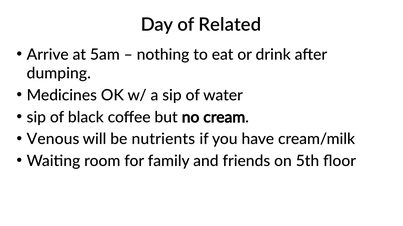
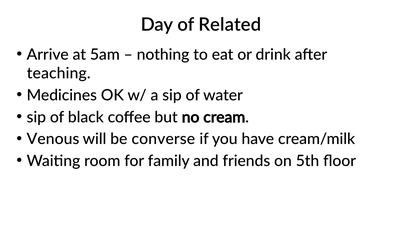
dumping: dumping -> teaching
nutrients: nutrients -> converse
